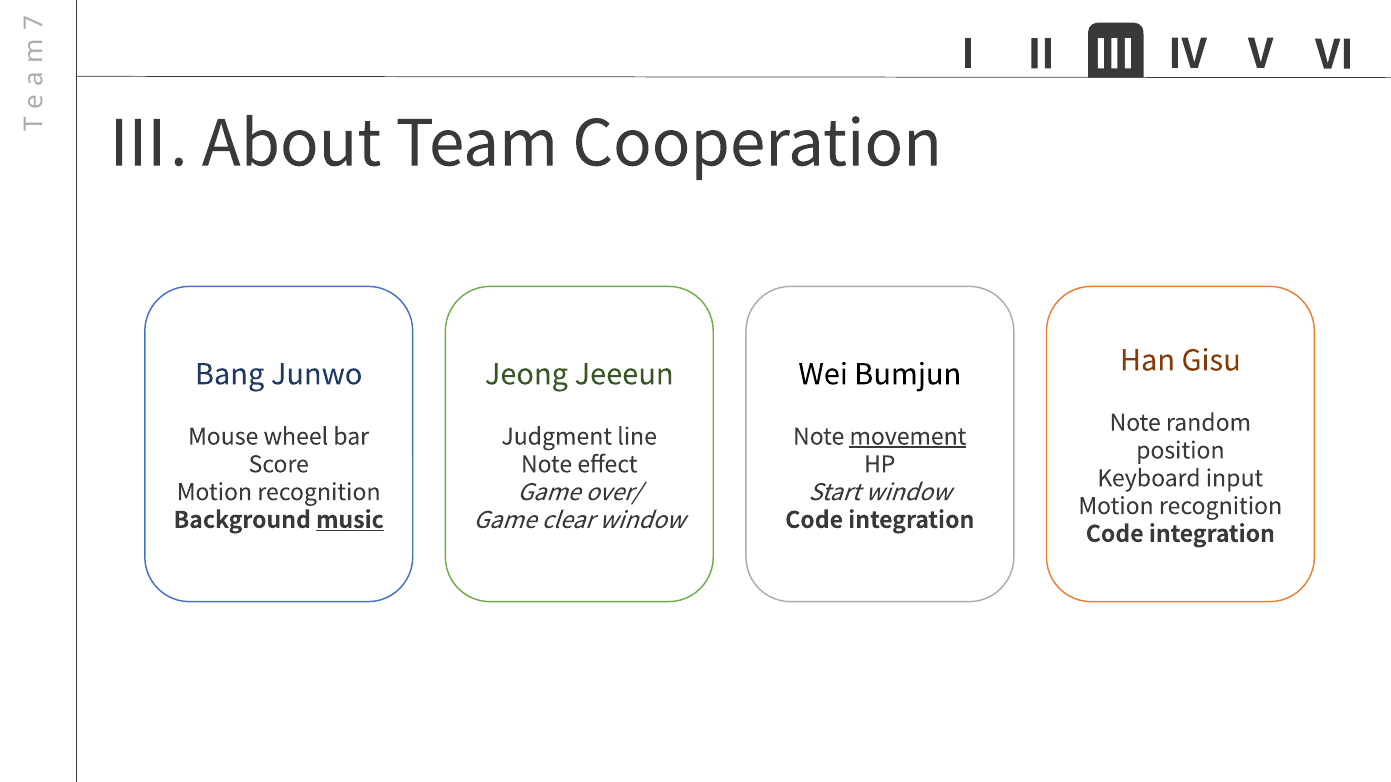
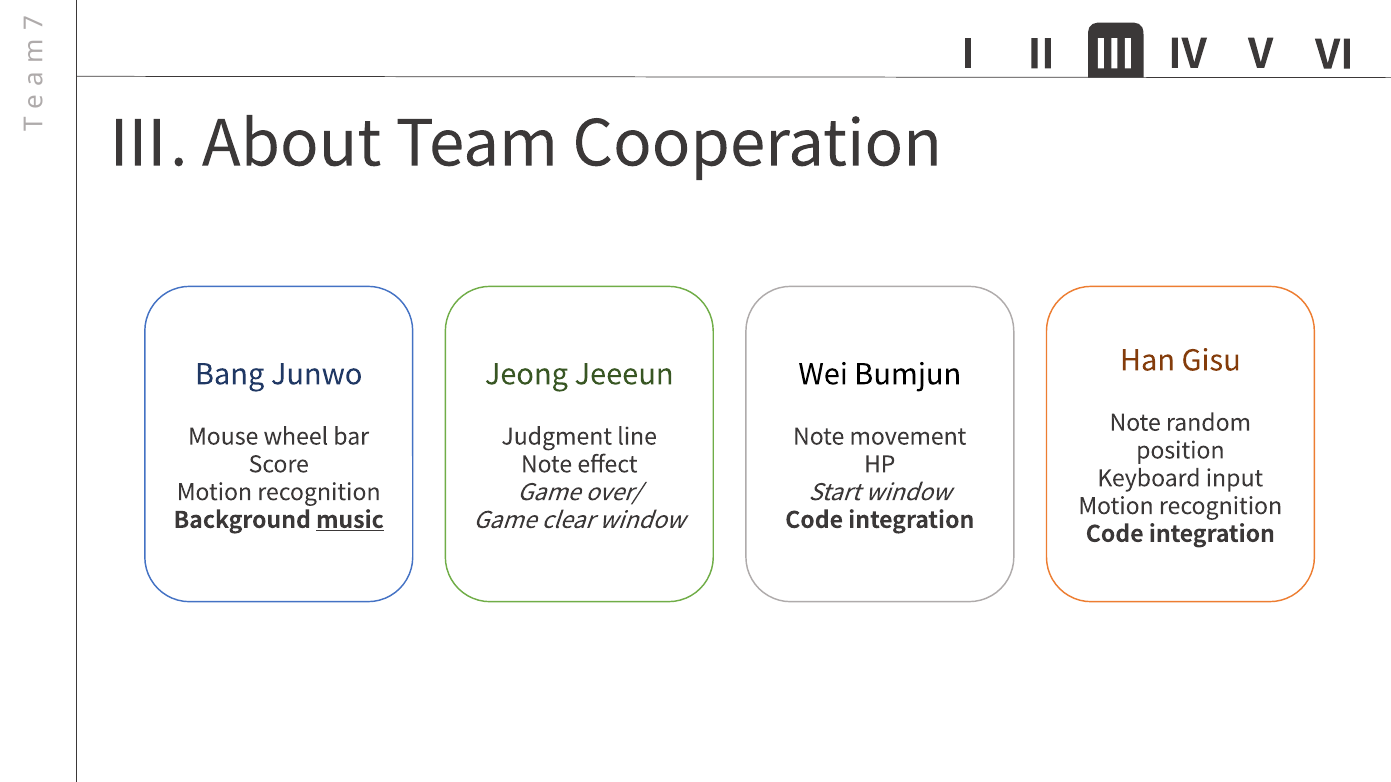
movement underline: present -> none
